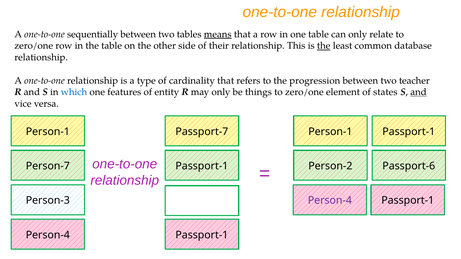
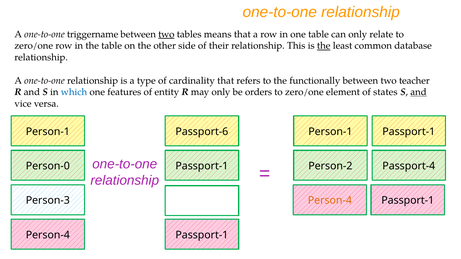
sequentially: sequentially -> triggername
two at (166, 34) underline: none -> present
means underline: present -> none
progression: progression -> functionally
things: things -> orders
Passport-7: Passport-7 -> Passport-6
Person-7: Person-7 -> Person-0
Passport-6: Passport-6 -> Passport-4
Person-4 at (330, 201) colour: purple -> orange
